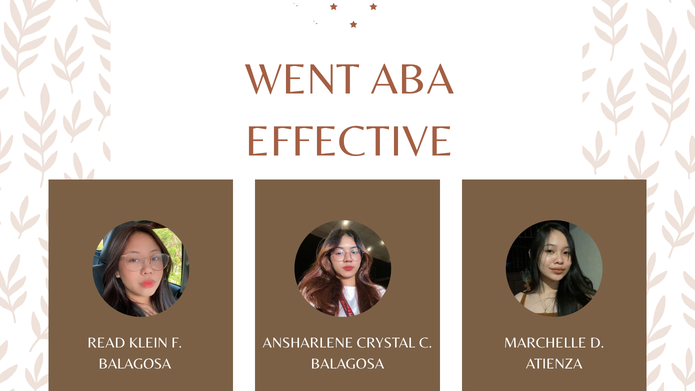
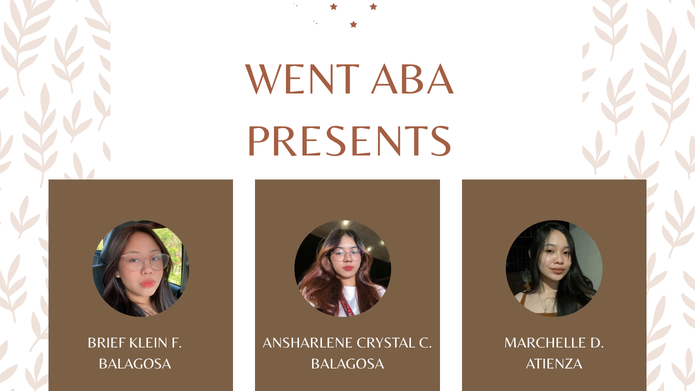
EFFECTIVE: EFFECTIVE -> PRESENTS
READ: READ -> BRIEF
